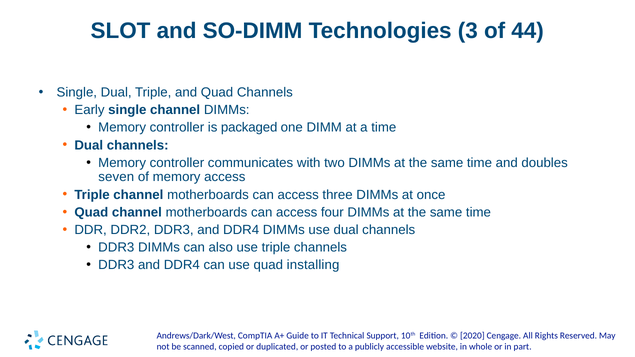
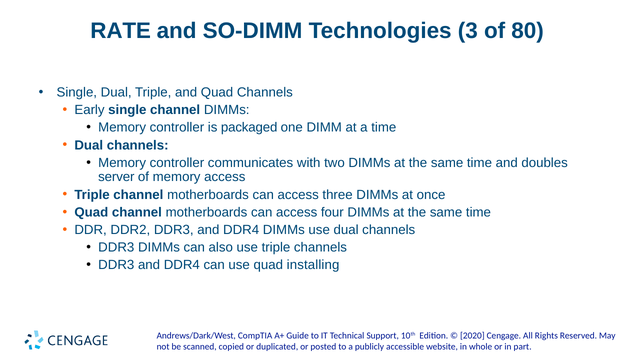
SLOT: SLOT -> RATE
44: 44 -> 80
seven: seven -> server
